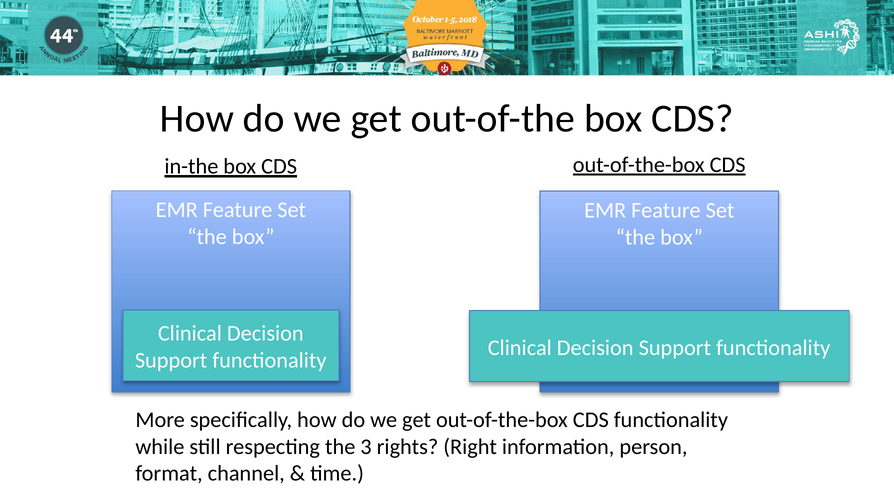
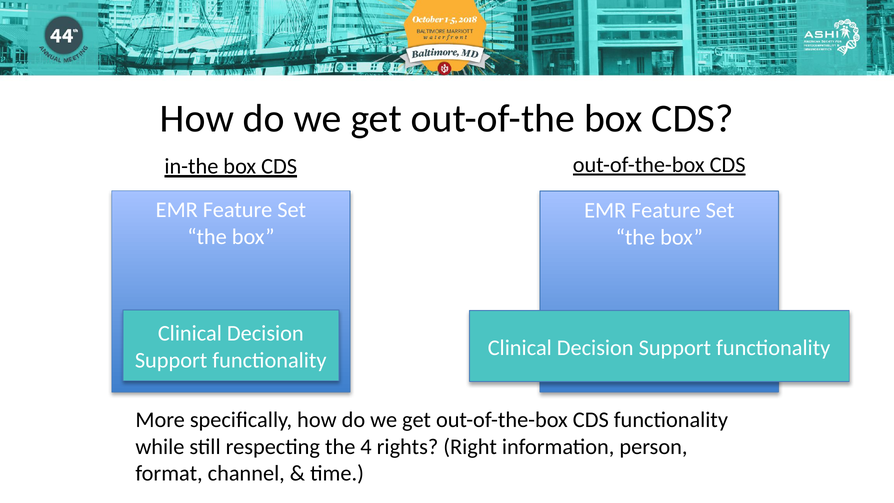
3: 3 -> 4
